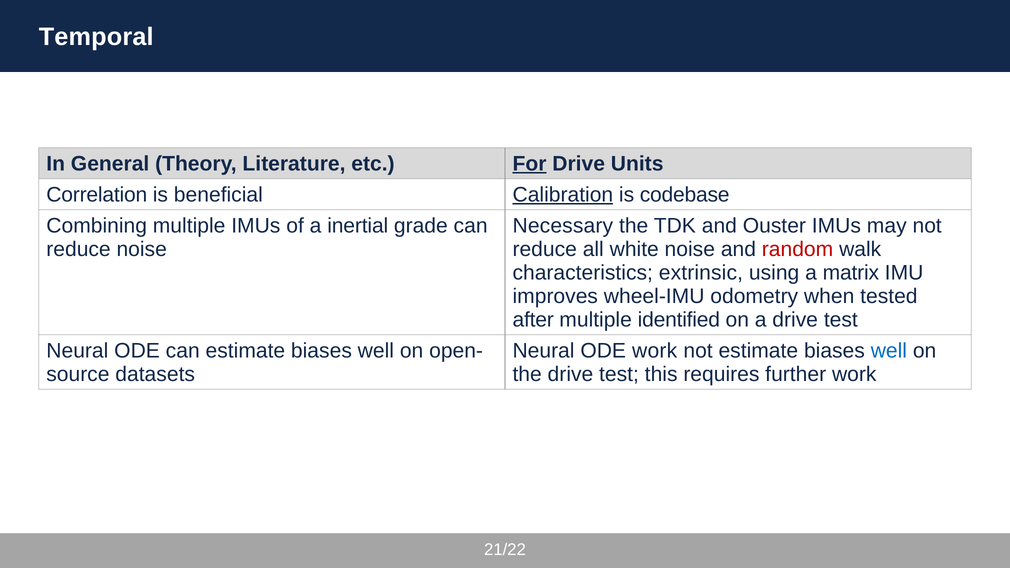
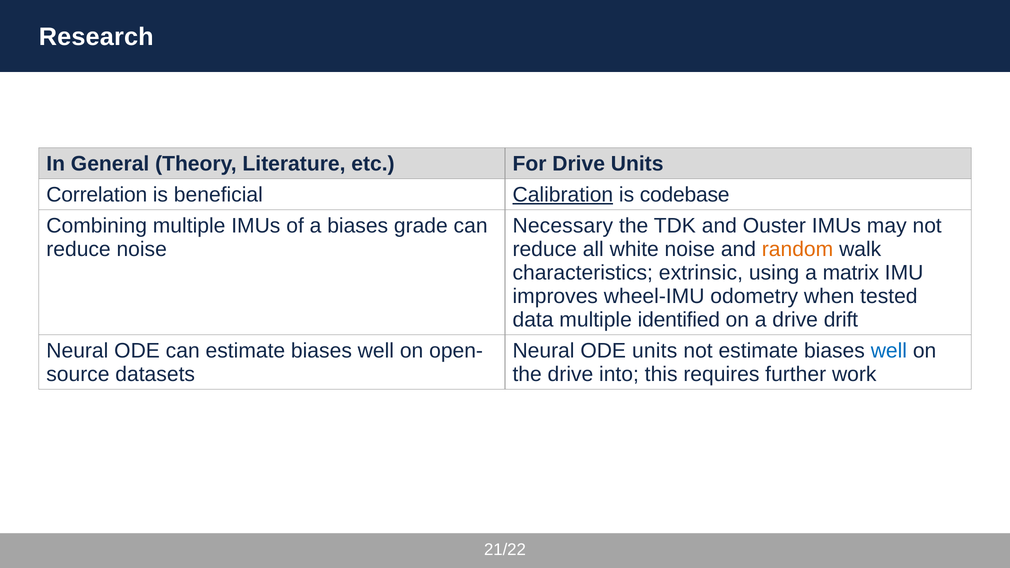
Temporal: Temporal -> Research
For underline: present -> none
a inertial: inertial -> biases
random colour: red -> orange
after: after -> data
a drive test: test -> drift
ODE work: work -> units
the drive test: test -> into
